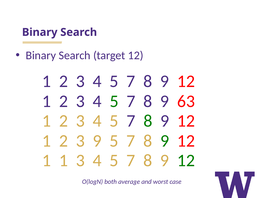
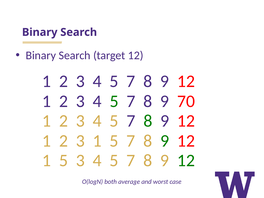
63: 63 -> 70
3 9: 9 -> 1
1 at (63, 160): 1 -> 5
